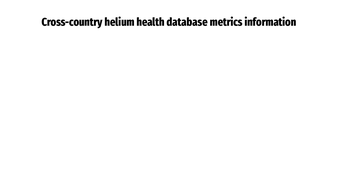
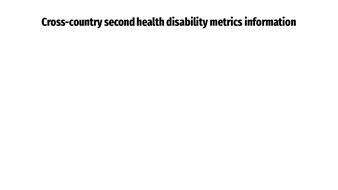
helium: helium -> second
database: database -> disability
